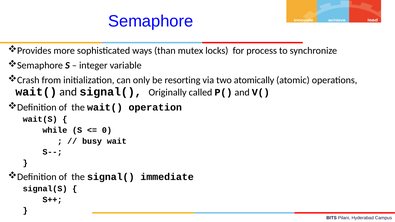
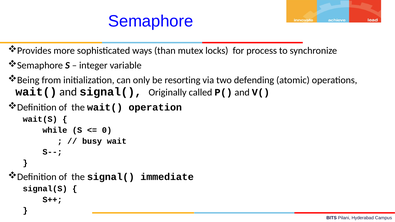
Crash: Crash -> Being
atomically: atomically -> defending
